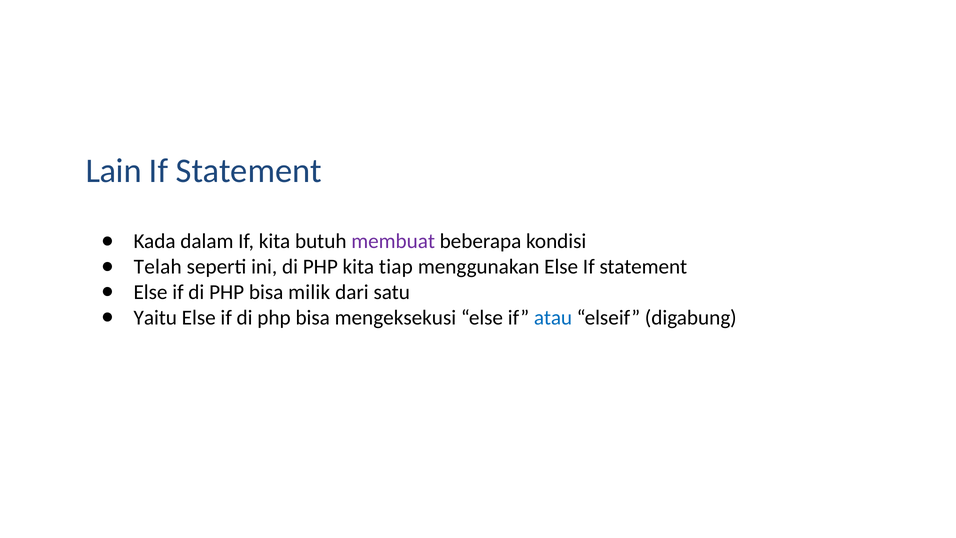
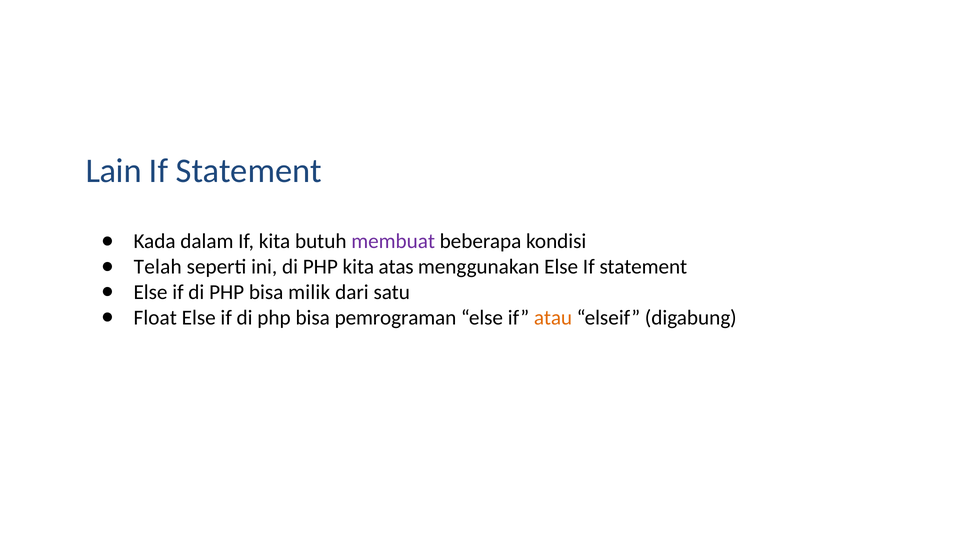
tiap: tiap -> atas
Yaitu: Yaitu -> Float
mengeksekusi: mengeksekusi -> pemrograman
atau colour: blue -> orange
